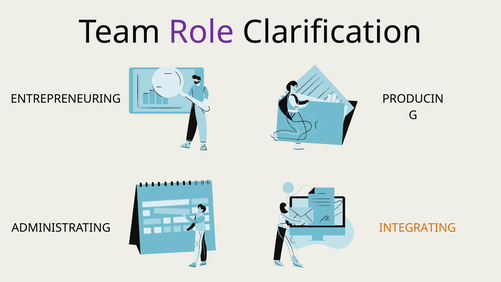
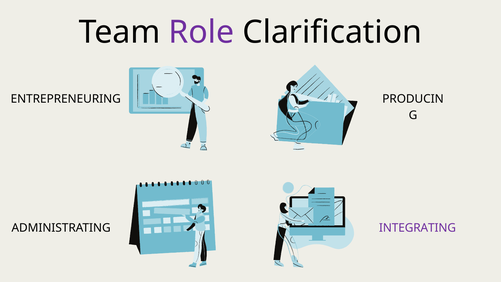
INTEGRATING colour: orange -> purple
